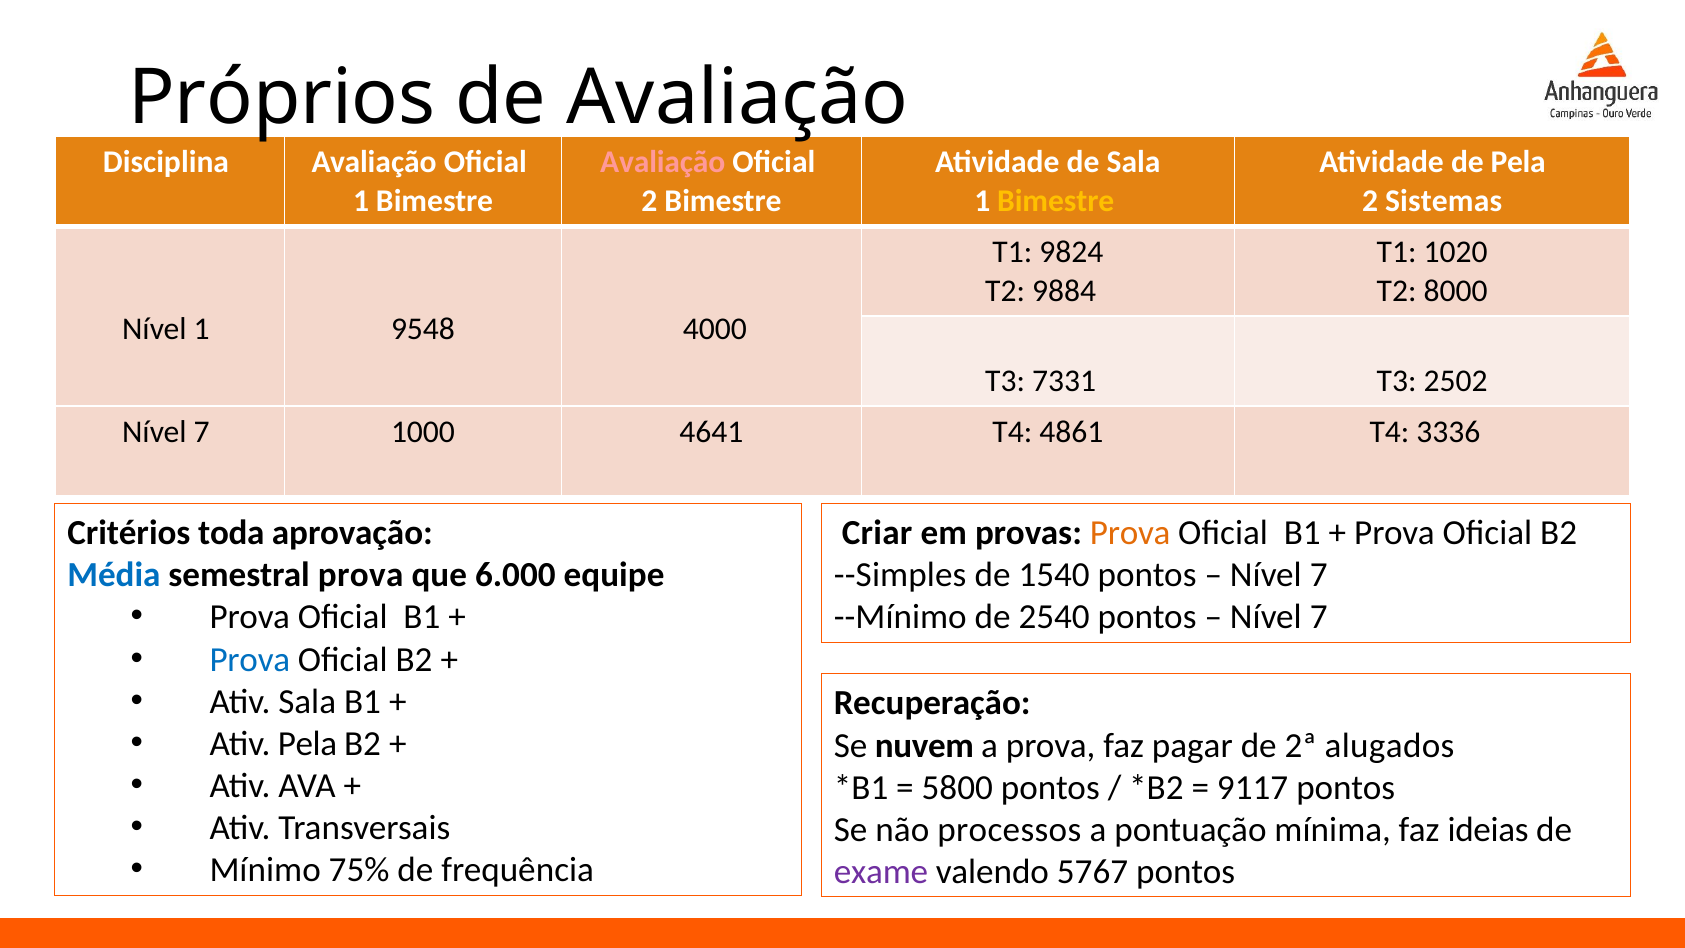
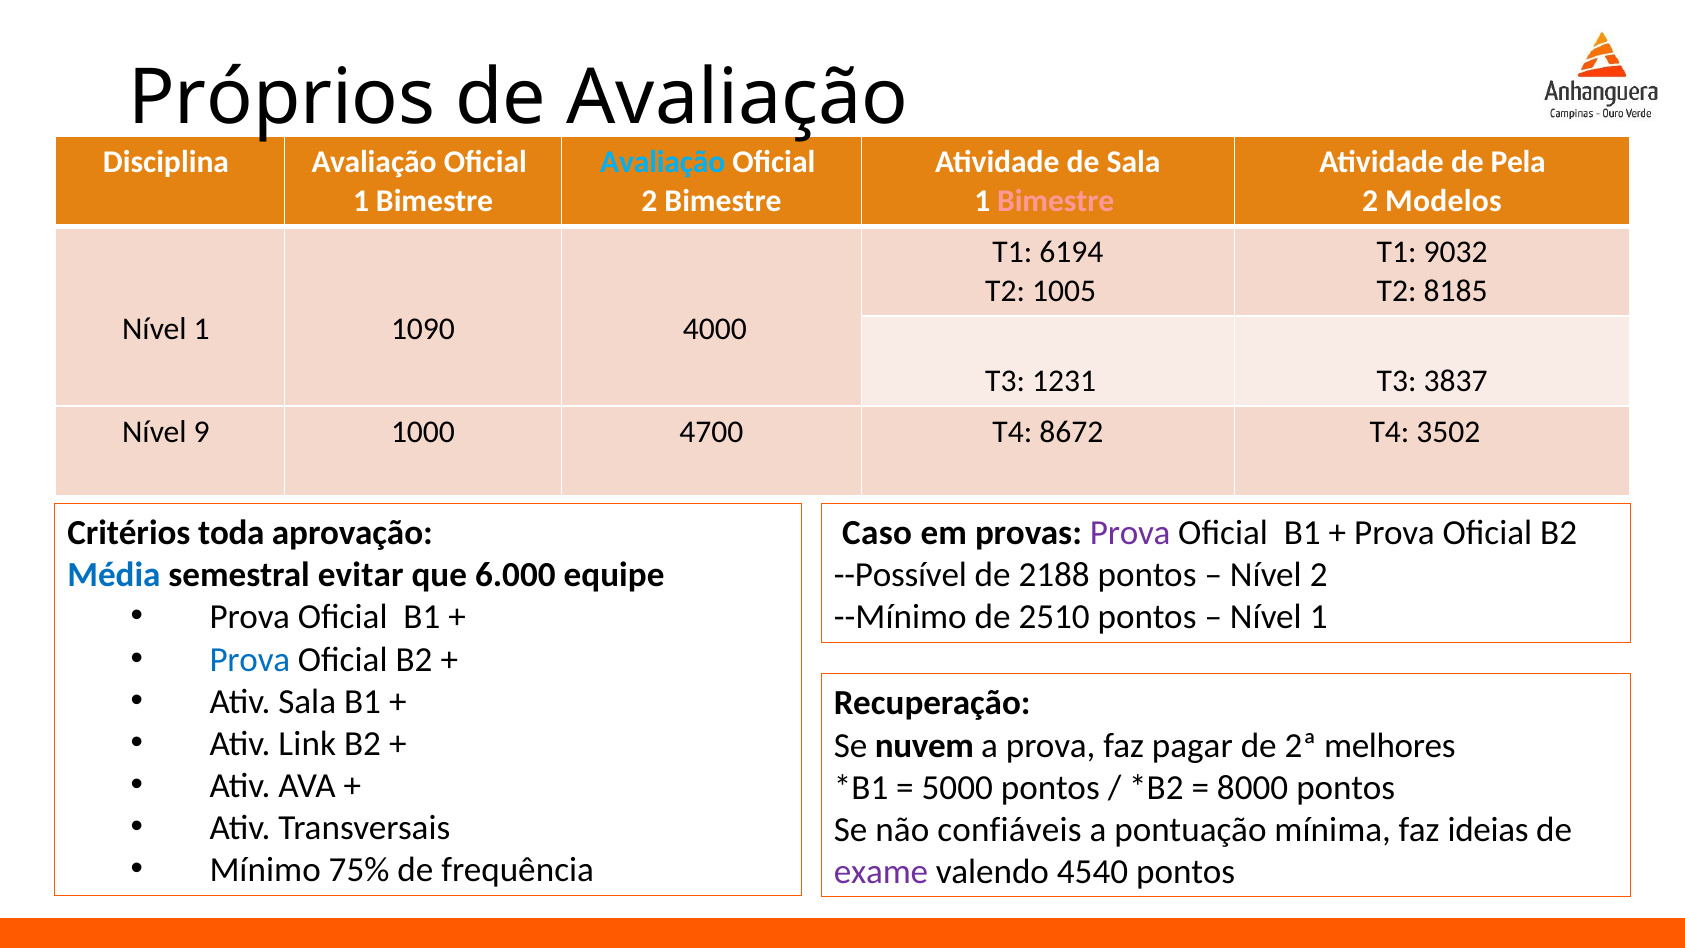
Avaliação at (663, 162) colour: pink -> light blue
Bimestre at (1056, 201) colour: yellow -> pink
Sistemas: Sistemas -> Modelos
9824: 9824 -> 6194
1020: 1020 -> 9032
9884: 9884 -> 1005
8000: 8000 -> 8185
9548: 9548 -> 1090
7331: 7331 -> 1231
2502: 2502 -> 3837
7 at (202, 432): 7 -> 9
4641: 4641 -> 4700
4861: 4861 -> 8672
3336: 3336 -> 3502
Criar: Criar -> Caso
Prova at (1130, 533) colour: orange -> purple
semestral prova: prova -> evitar
--Simples: --Simples -> --Possível
1540: 1540 -> 2188
7 at (1319, 575): 7 -> 2
2540: 2540 -> 2510
7 at (1319, 617): 7 -> 1
Ativ Pela: Pela -> Link
alugados: alugados -> melhores
5800: 5800 -> 5000
9117: 9117 -> 8000
processos: processos -> confiáveis
5767: 5767 -> 4540
